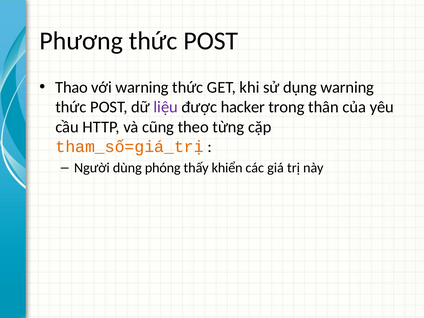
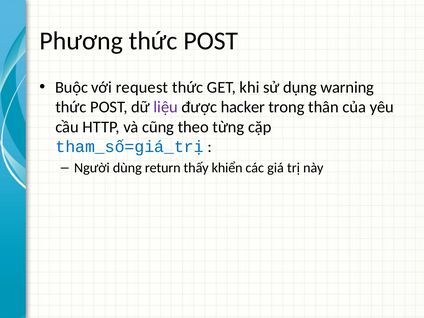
Thao: Thao -> Buộc
với warning: warning -> request
tham_số=giá_trị colour: orange -> blue
phóng: phóng -> return
